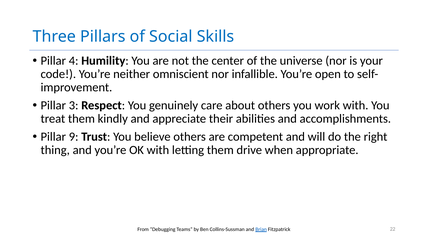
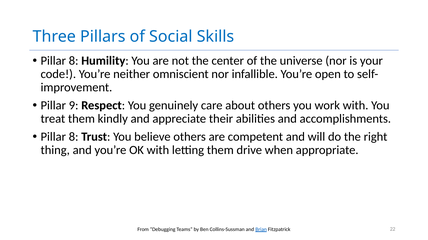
4 at (74, 61): 4 -> 8
3: 3 -> 9
9 at (74, 137): 9 -> 8
